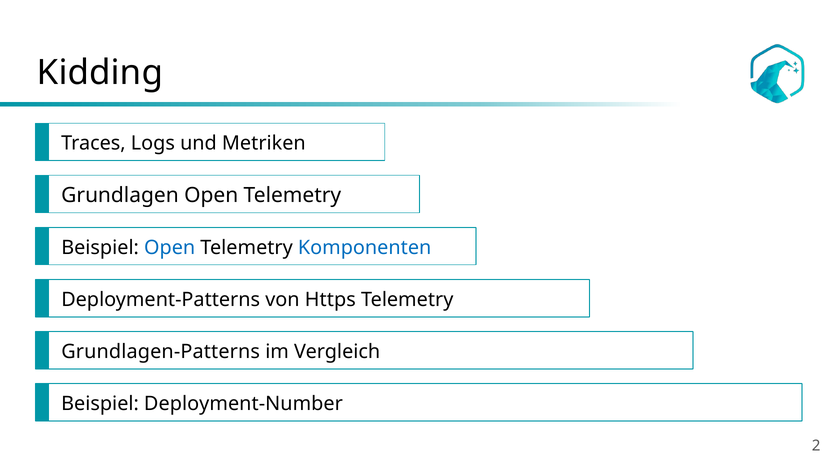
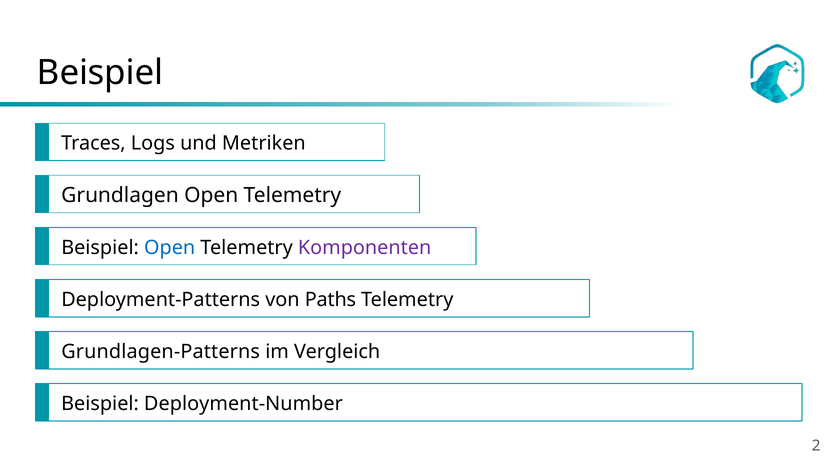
Kidding at (100, 73): Kidding -> Beispiel
Komponenten colour: blue -> purple
Https: Https -> Paths
